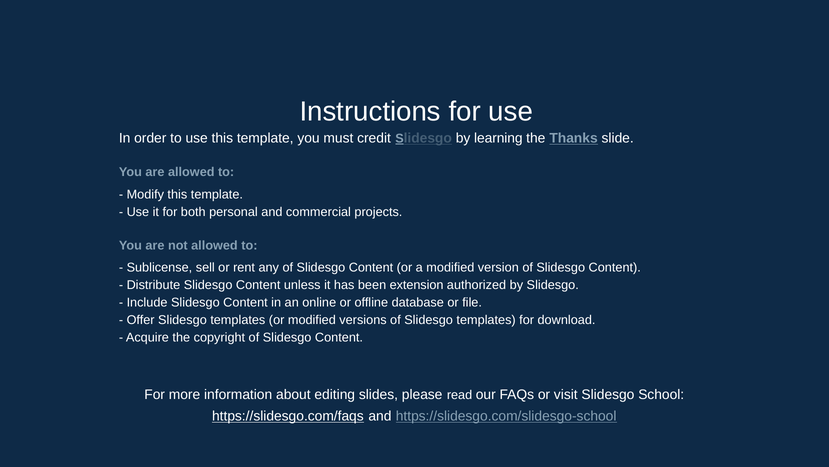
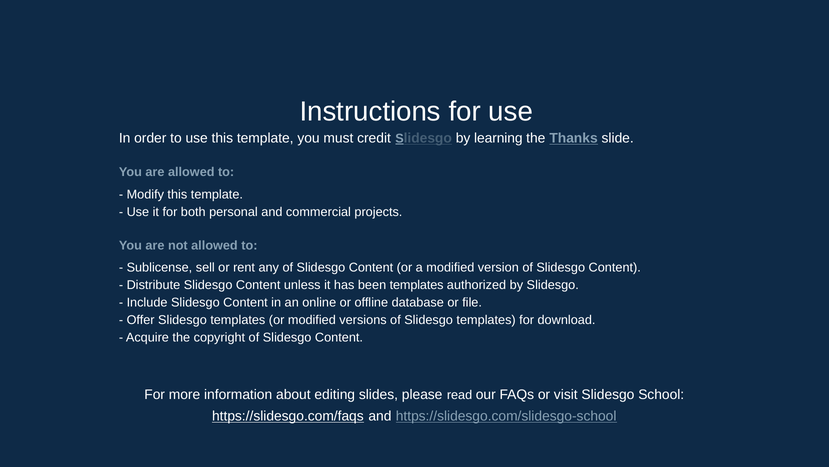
been extension: extension -> templates
